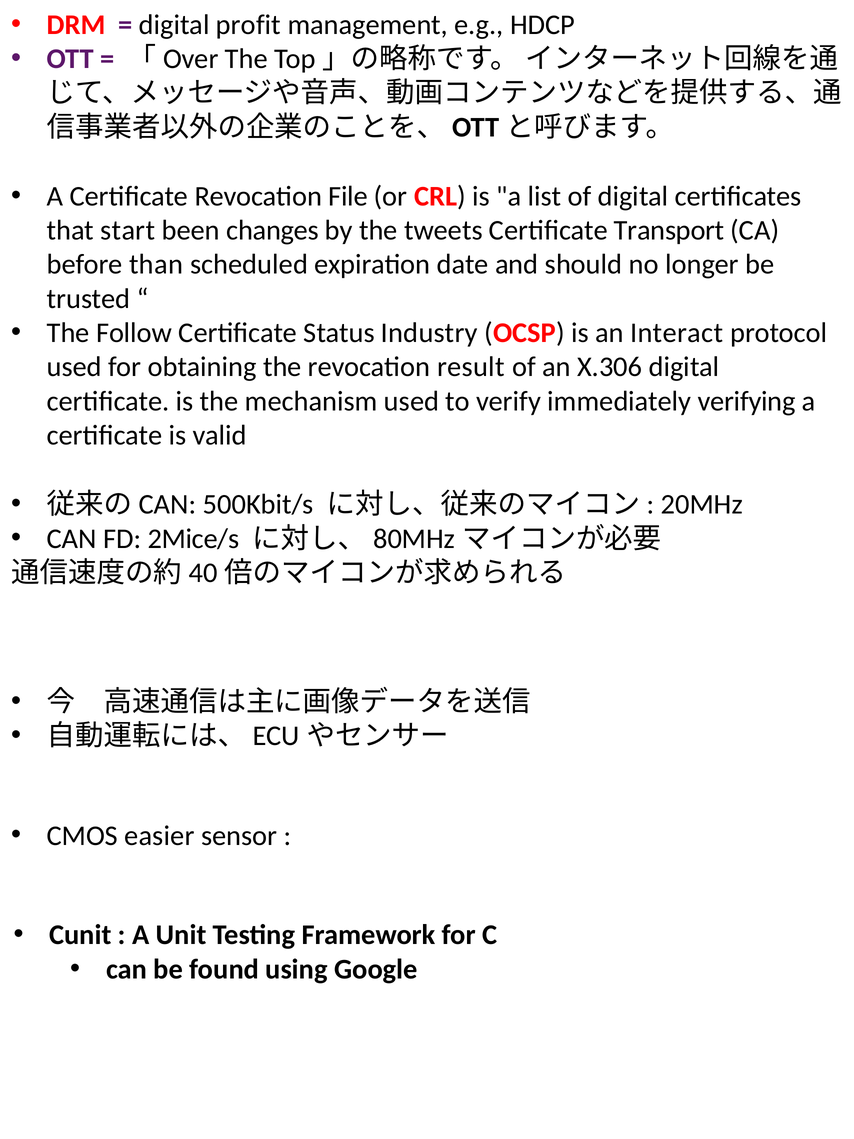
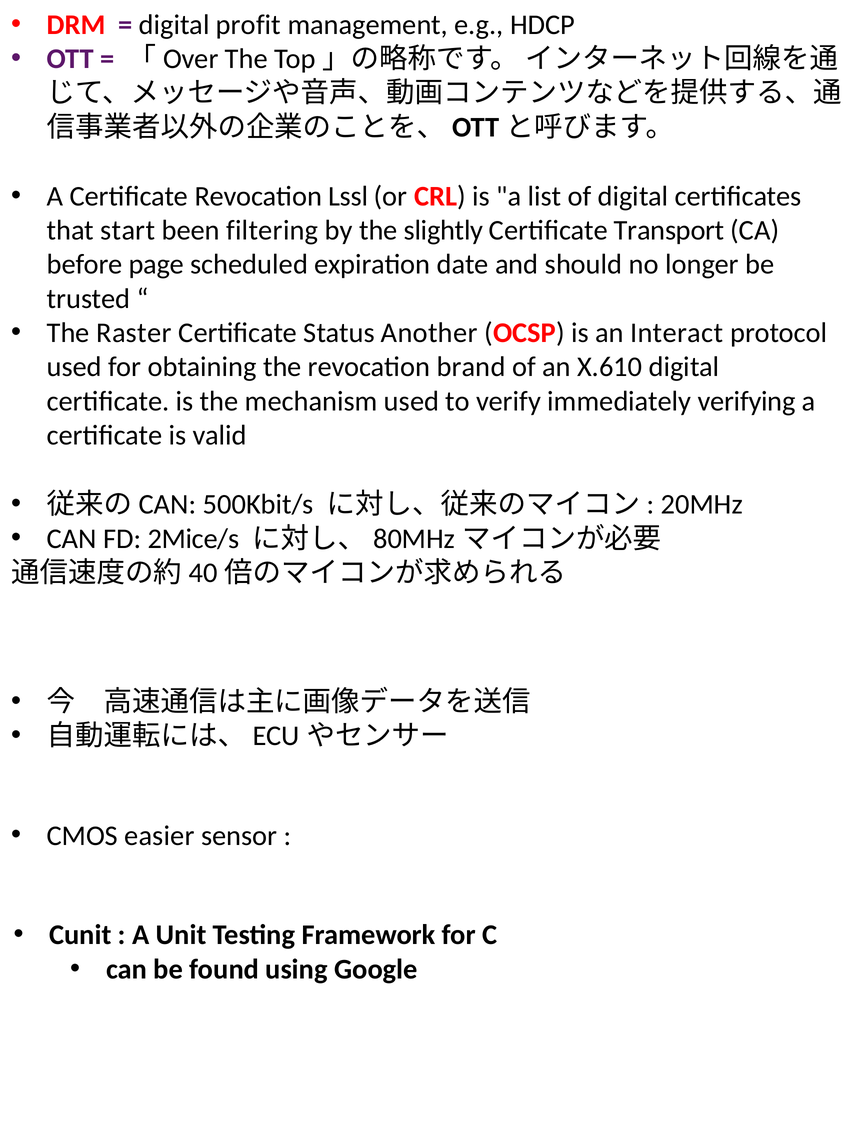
File: File -> Lssl
changes: changes -> filtering
tweets: tweets -> slightly
than: than -> page
Follow: Follow -> Raster
Industry: Industry -> Another
result: result -> brand
X.306: X.306 -> X.610
